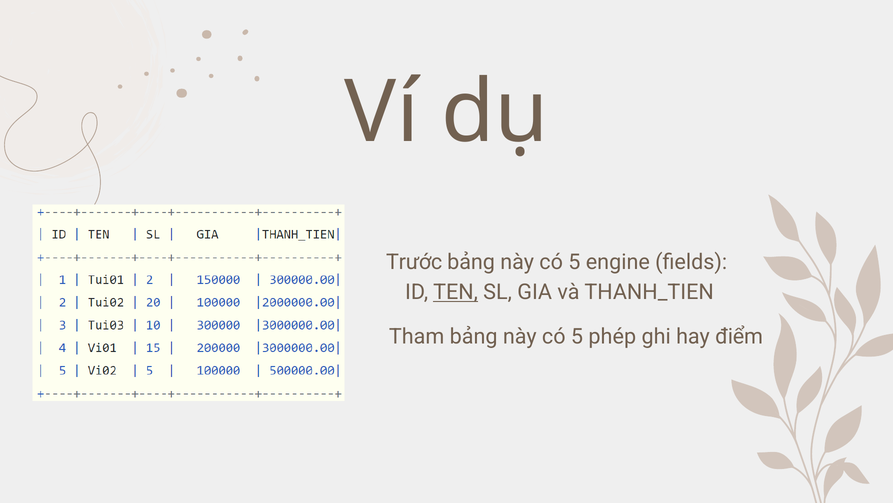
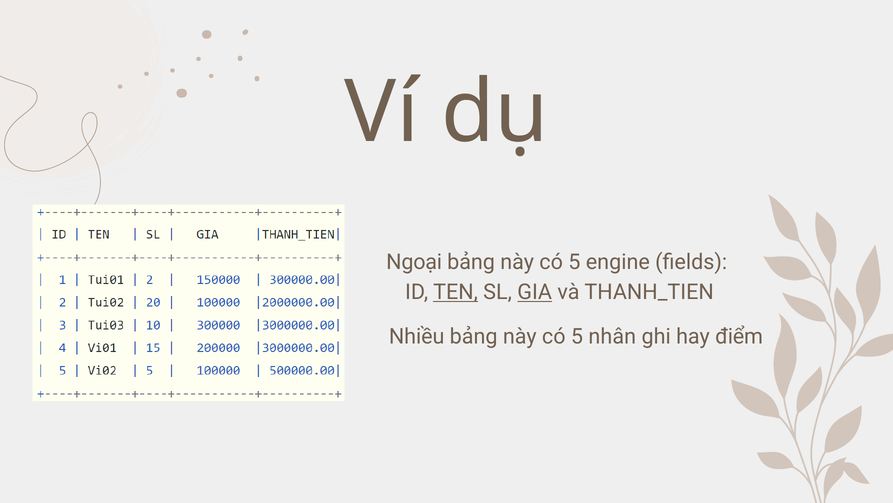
Trước: Trước -> Ngoại
GIA underline: none -> present
Tham: Tham -> Nhiều
phép: phép -> nhân
